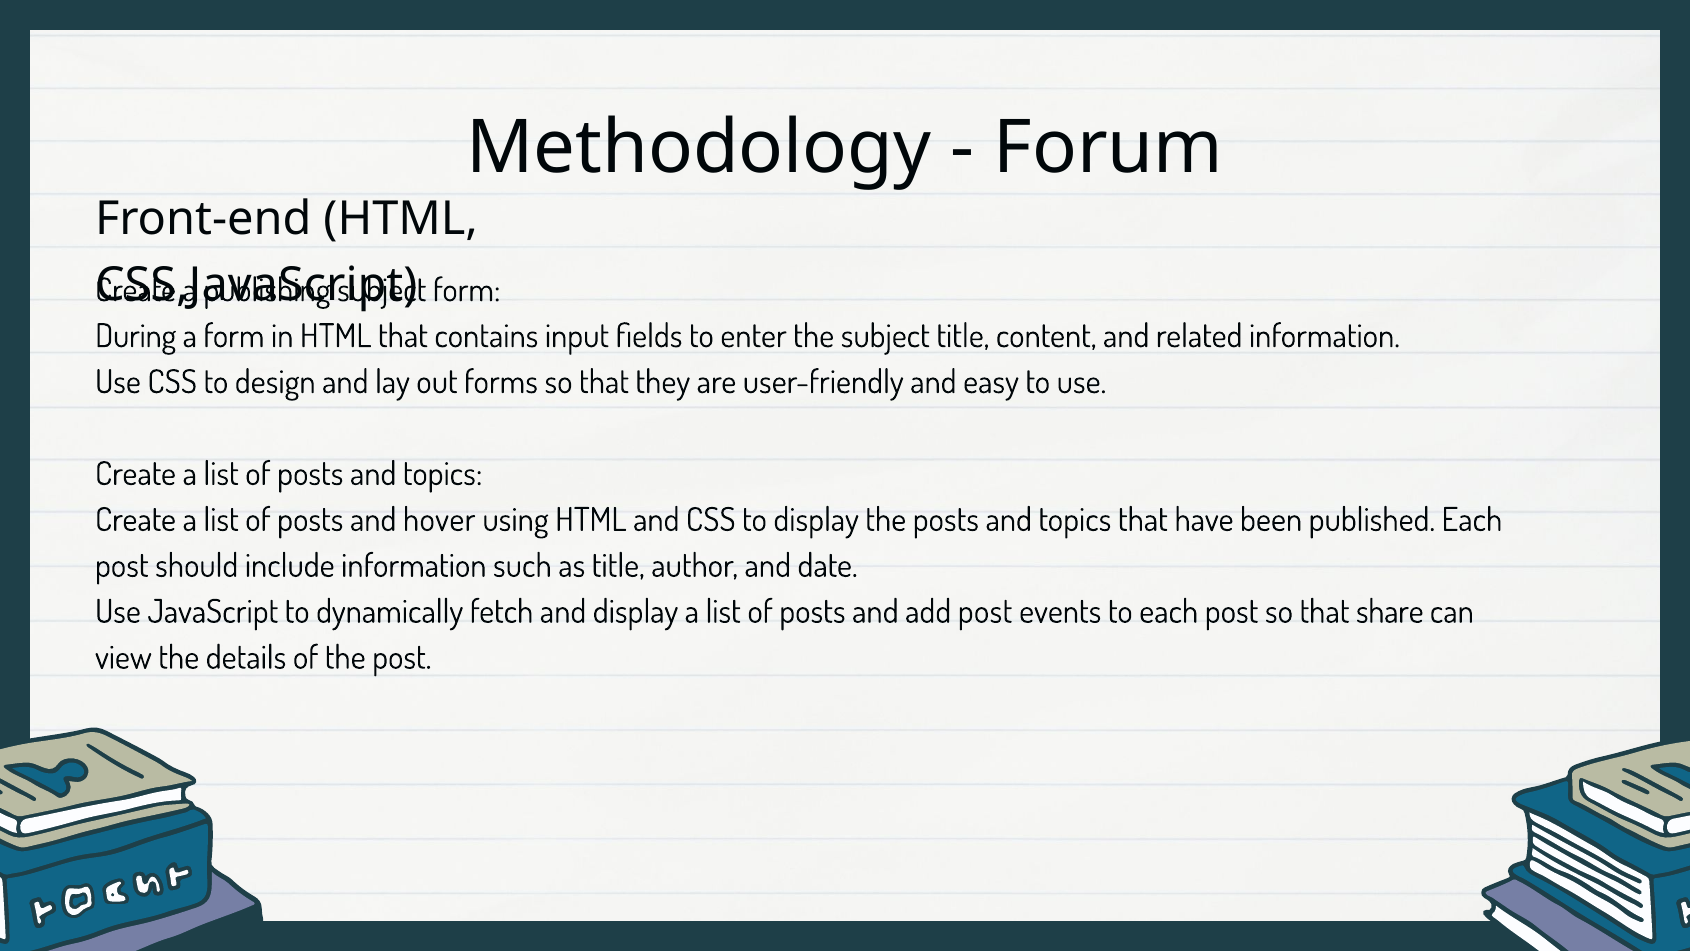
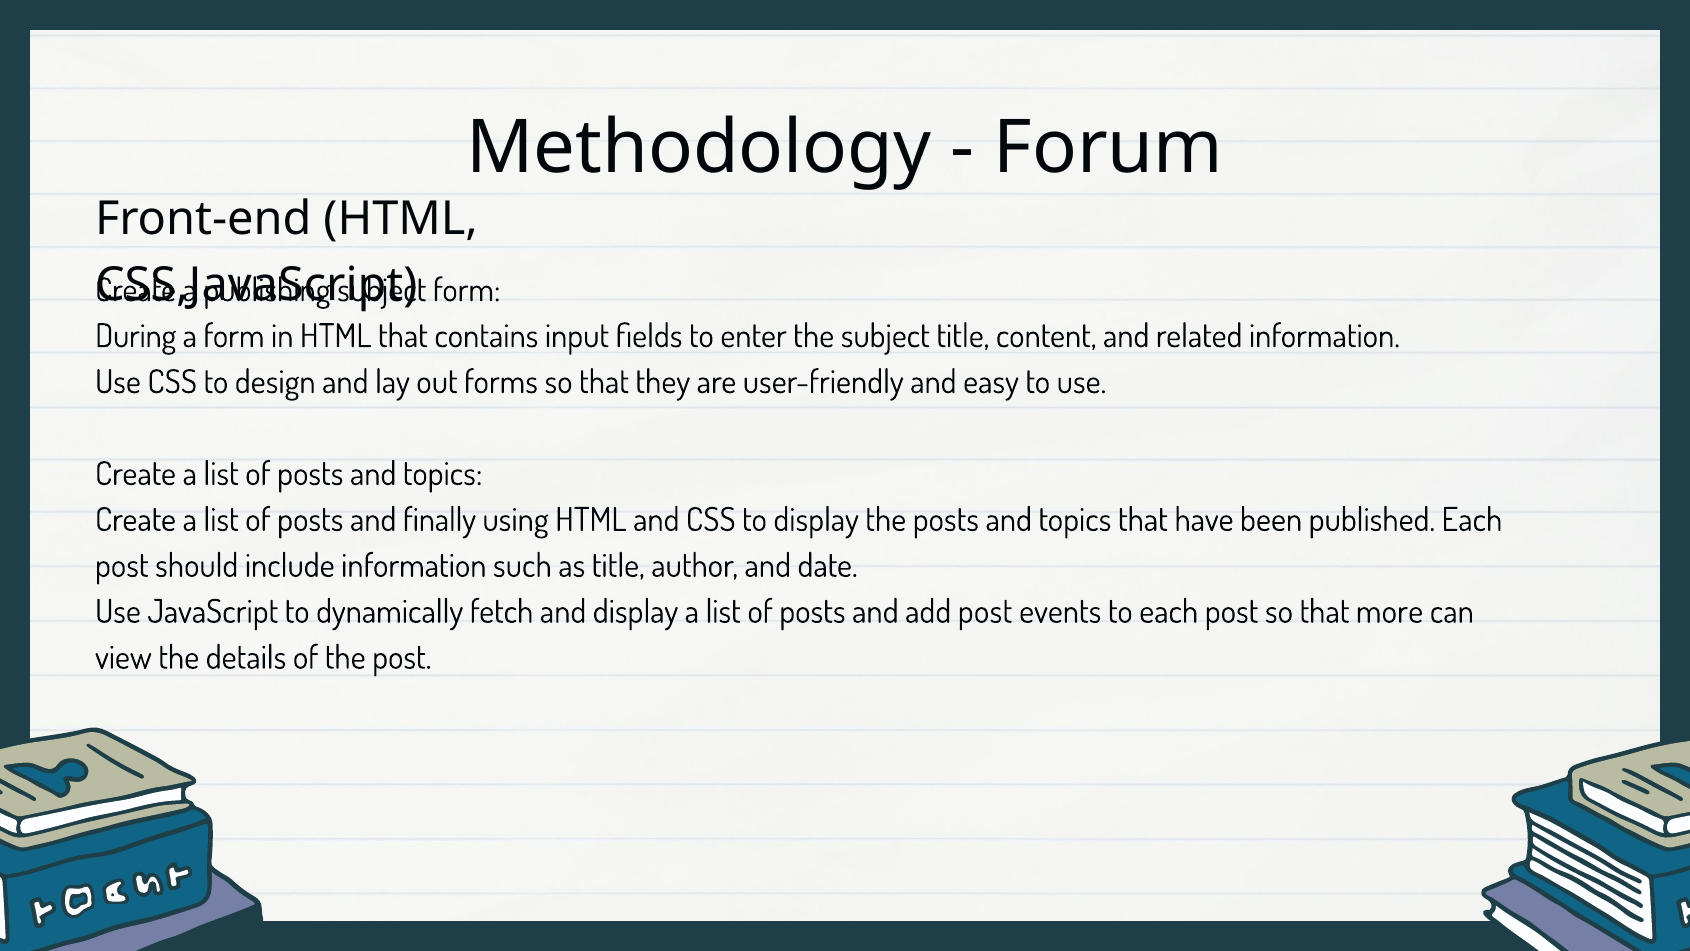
hover: hover -> finally
share: share -> more
